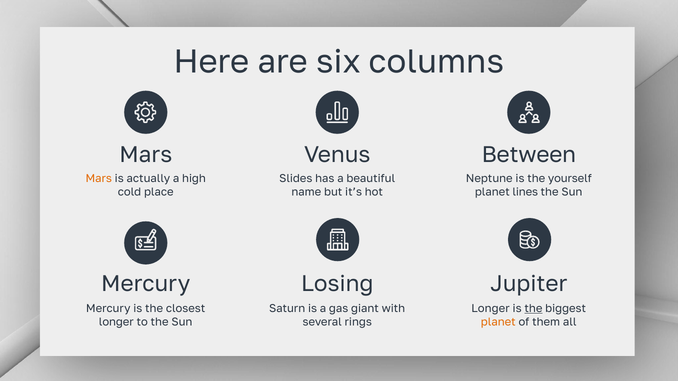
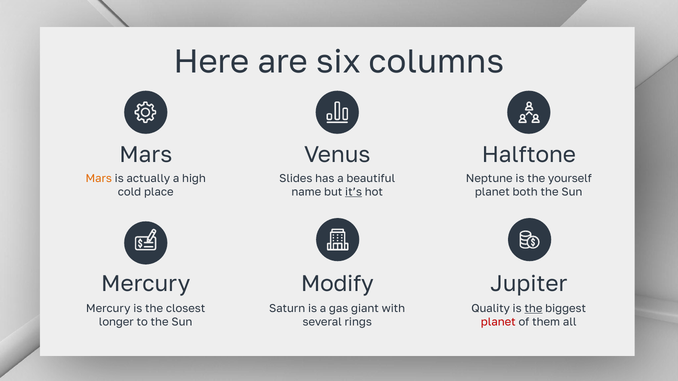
Between: Between -> Halftone
it’s underline: none -> present
lines: lines -> both
Losing: Losing -> Modify
Longer at (491, 309): Longer -> Quality
planet at (498, 322) colour: orange -> red
